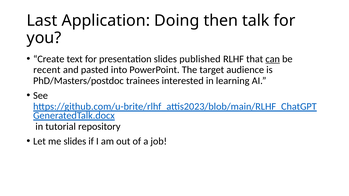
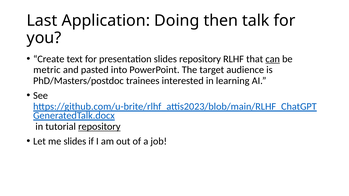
slides published: published -> repository
recent: recent -> metric
repository at (99, 127) underline: none -> present
